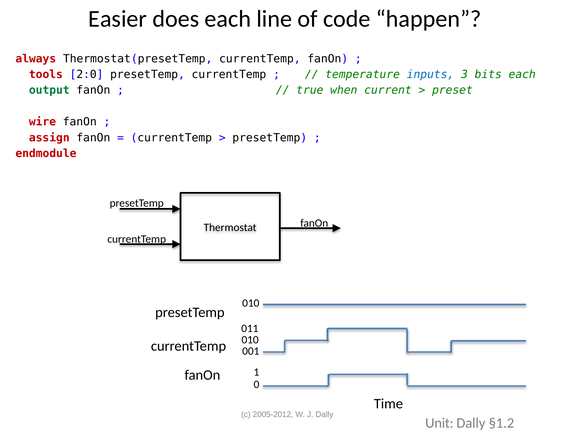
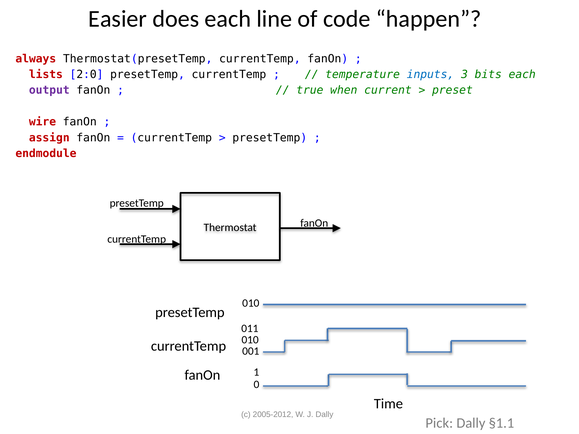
tools: tools -> lists
output colour: green -> purple
Unit: Unit -> Pick
§1.2: §1.2 -> §1.1
